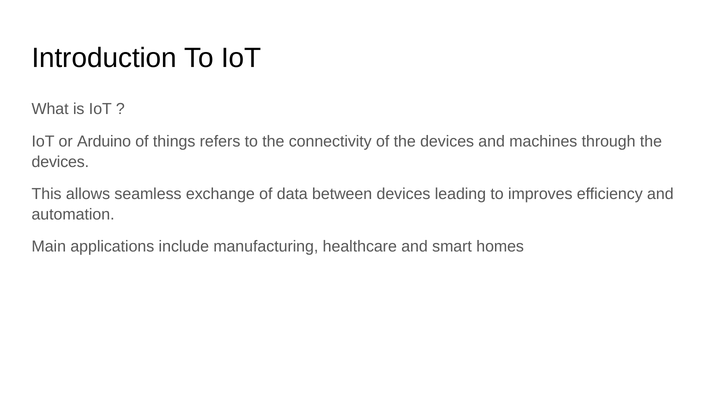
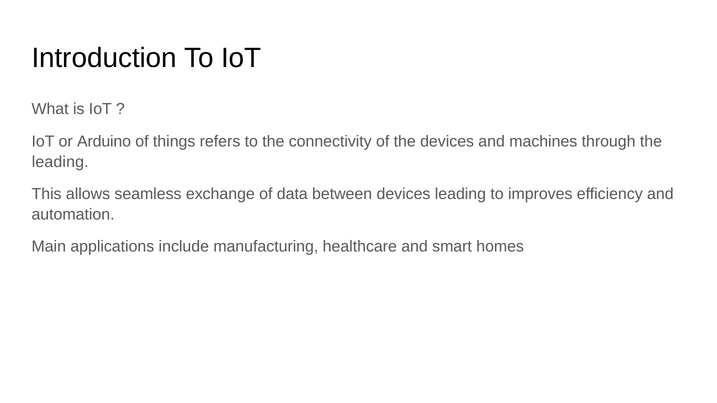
devices at (60, 162): devices -> leading
